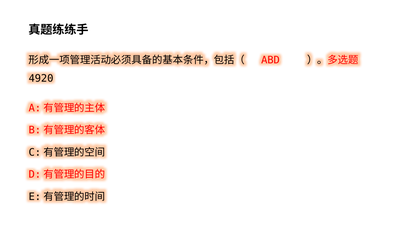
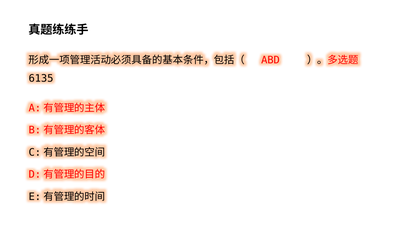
4920: 4920 -> 6135
